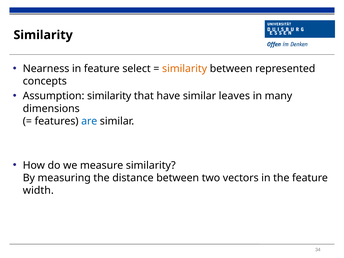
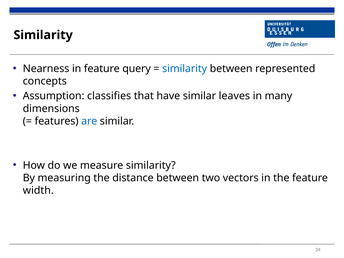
select: select -> query
similarity at (185, 69) colour: orange -> blue
Assumption similarity: similarity -> classifies
